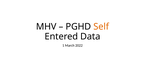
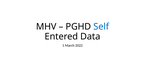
Self colour: orange -> blue
